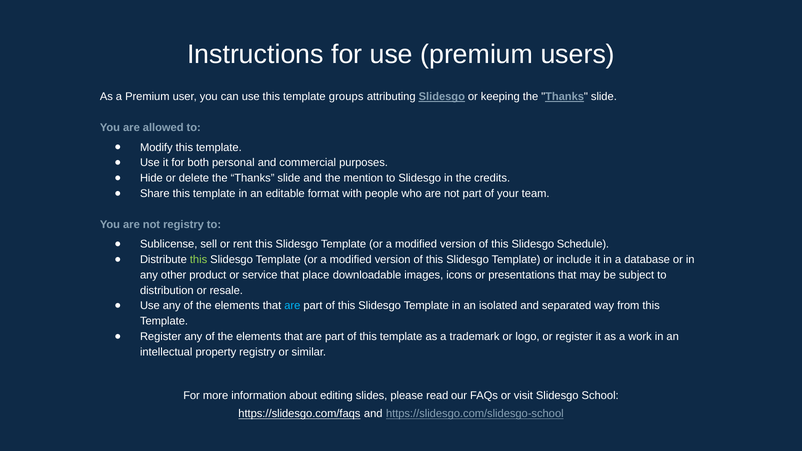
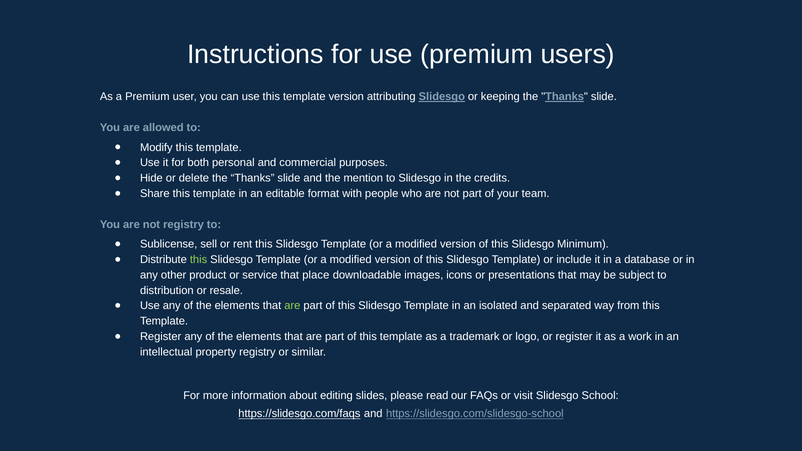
template groups: groups -> version
Schedule: Schedule -> Minimum
are at (292, 306) colour: light blue -> light green
